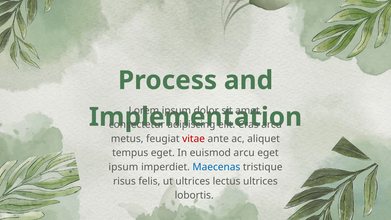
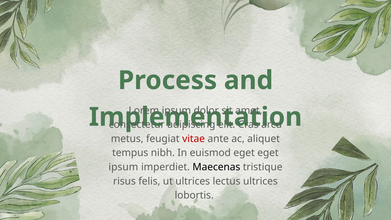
tempus eget: eget -> nibh
euismod arcu: arcu -> eget
Maecenas colour: blue -> black
